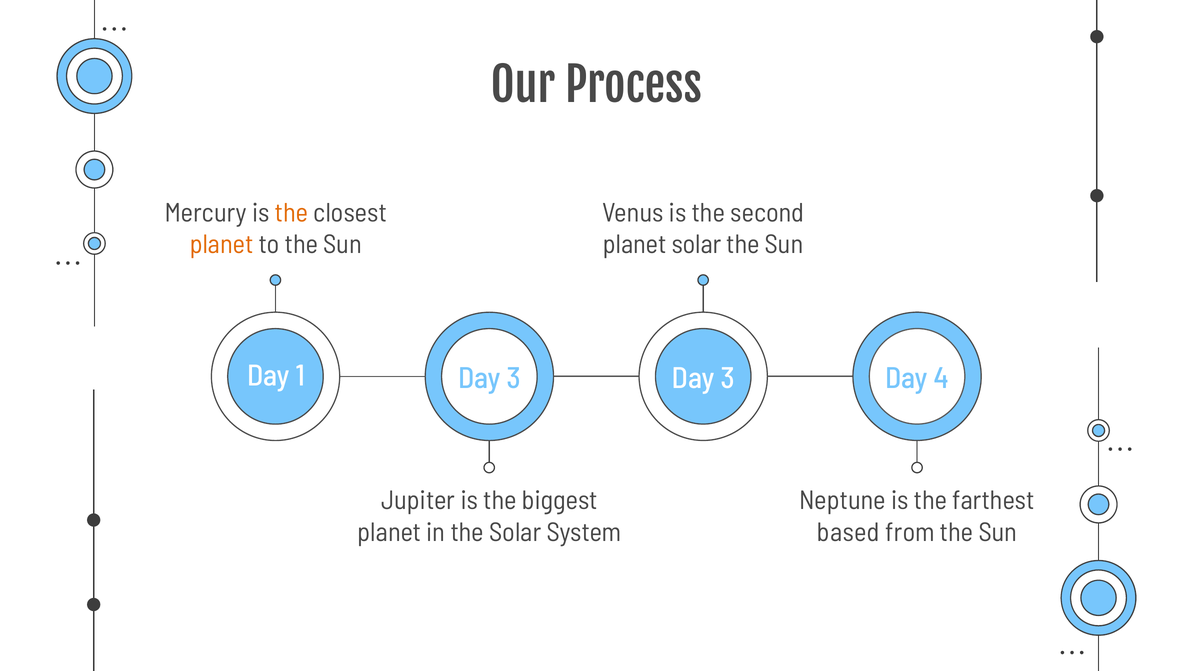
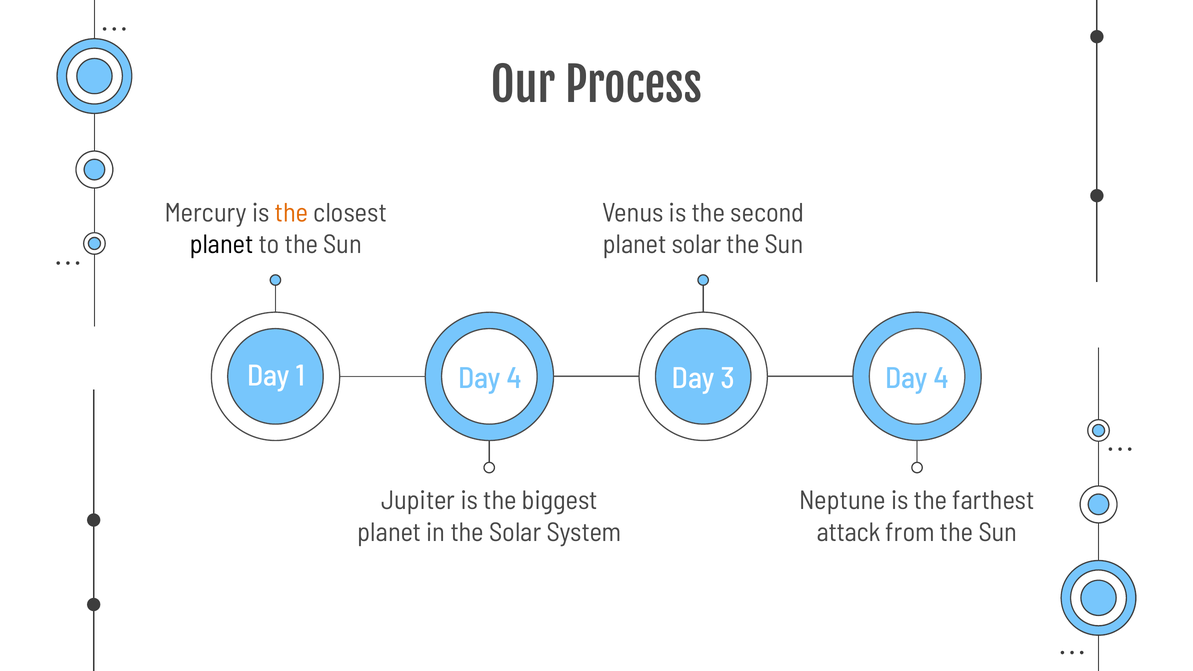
planet at (222, 245) colour: orange -> black
1 Day 3: 3 -> 4
based: based -> attack
